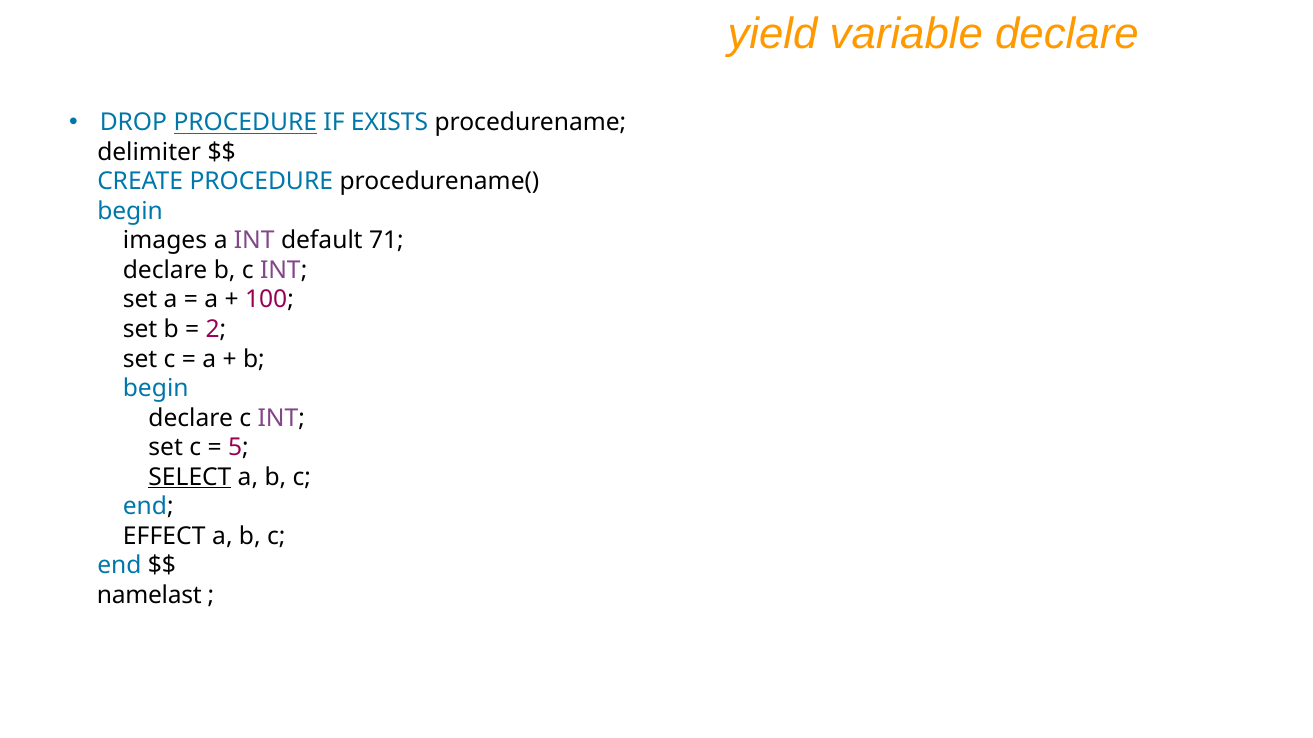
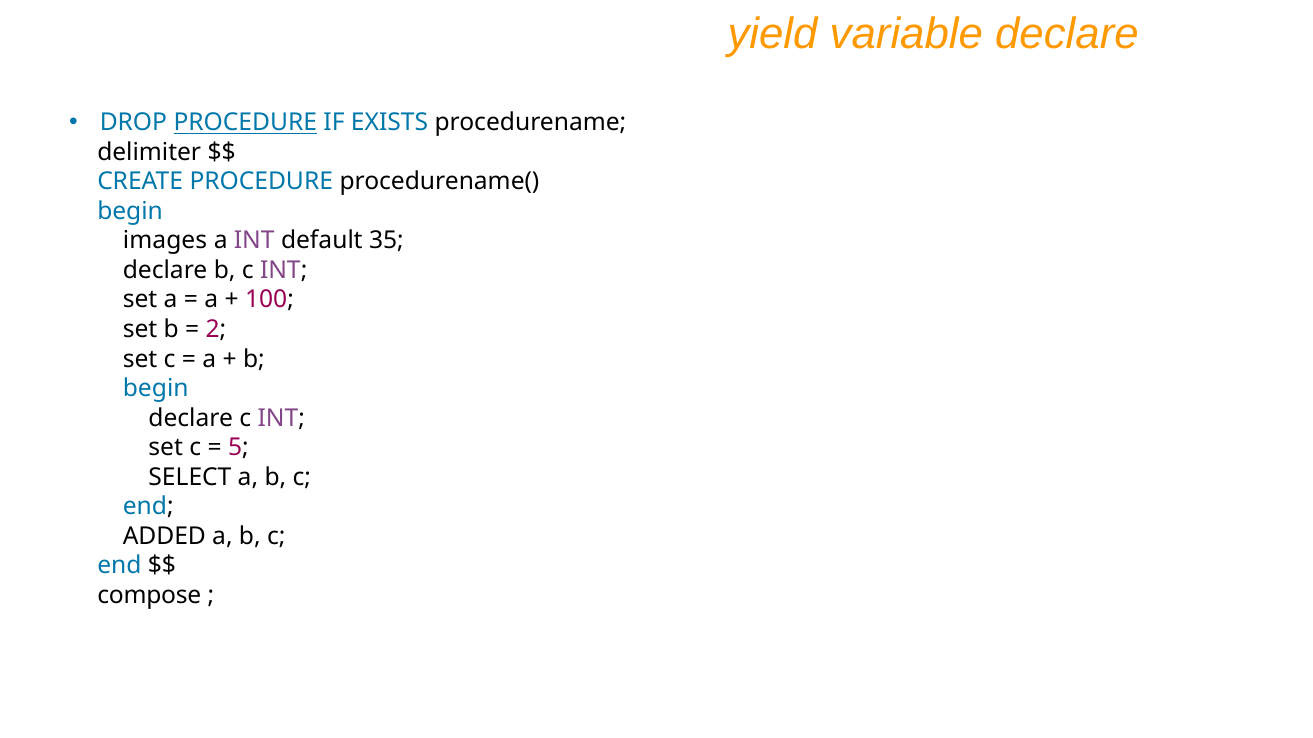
71: 71 -> 35
SELECT underline: present -> none
EFFECT: EFFECT -> ADDED
namelast: namelast -> compose
